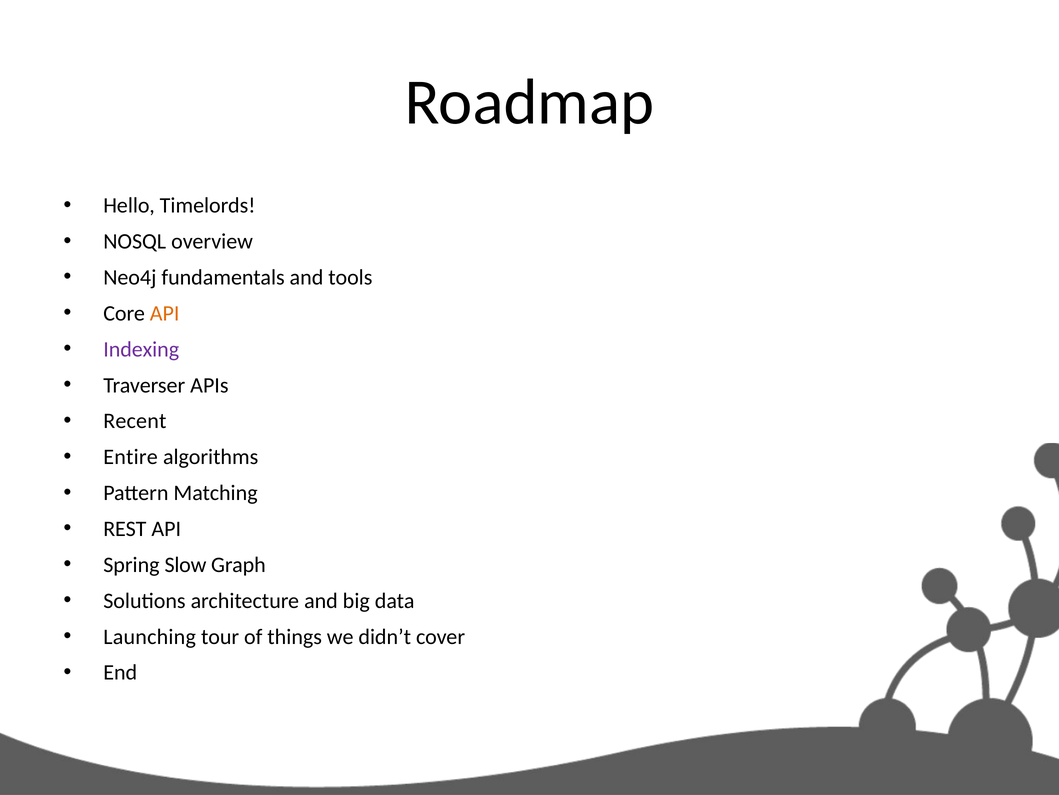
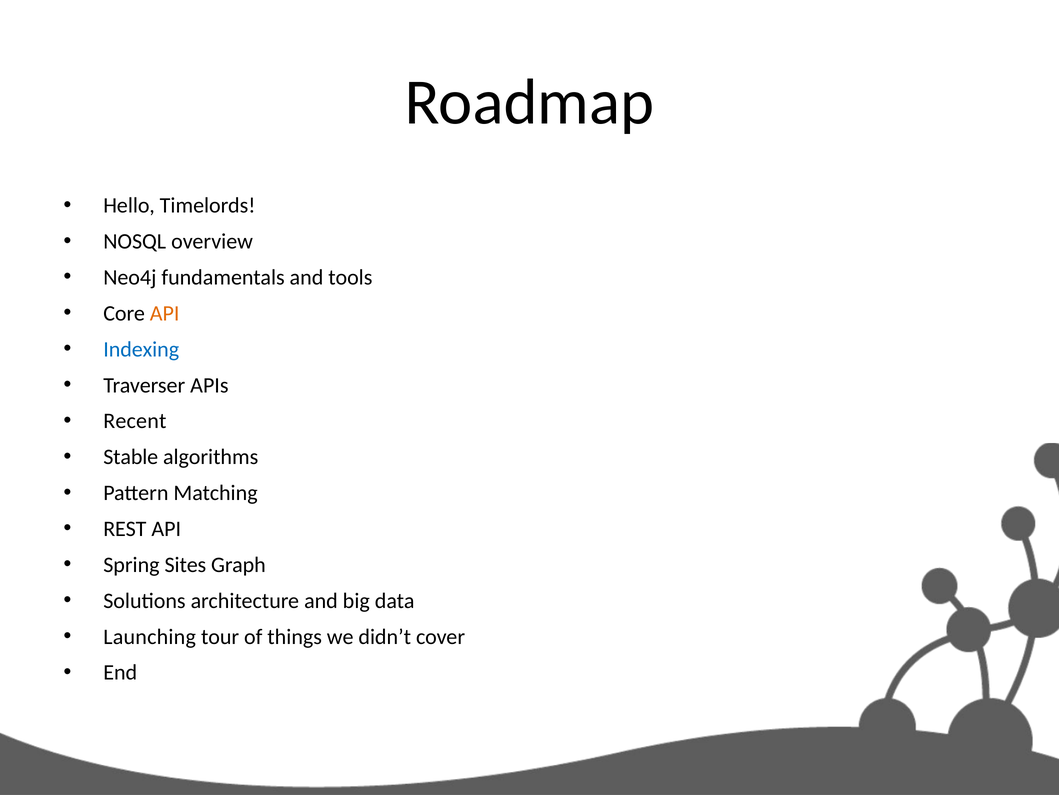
Indexing colour: purple -> blue
Entire: Entire -> Stable
Slow: Slow -> Sites
